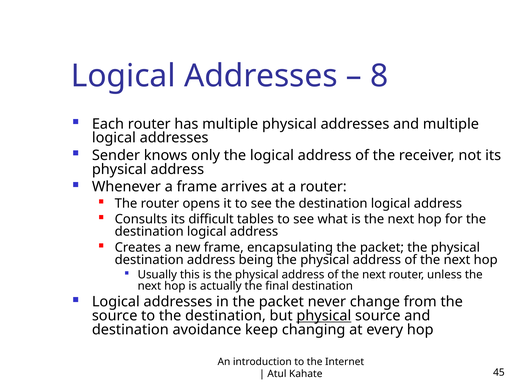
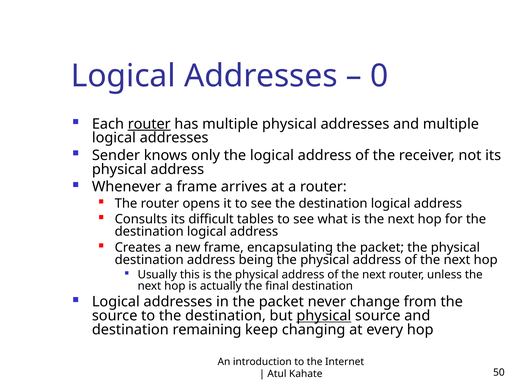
8: 8 -> 0
router at (149, 124) underline: none -> present
avoidance: avoidance -> remaining
45: 45 -> 50
